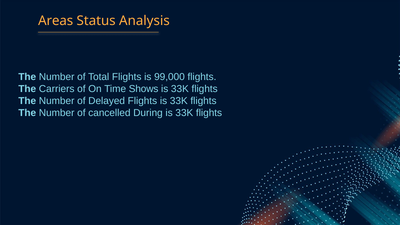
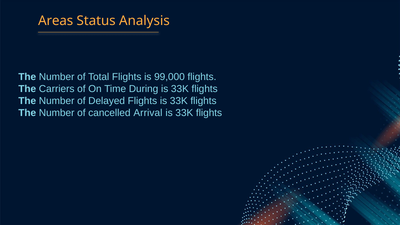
Shows: Shows -> During
During: During -> Arrival
